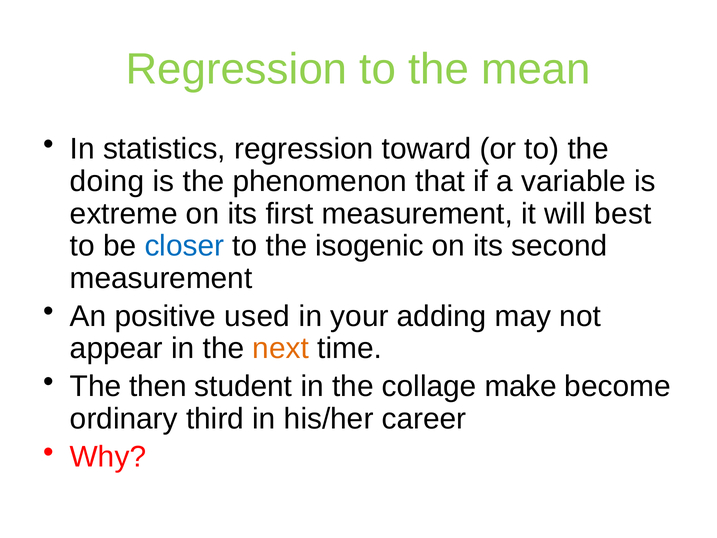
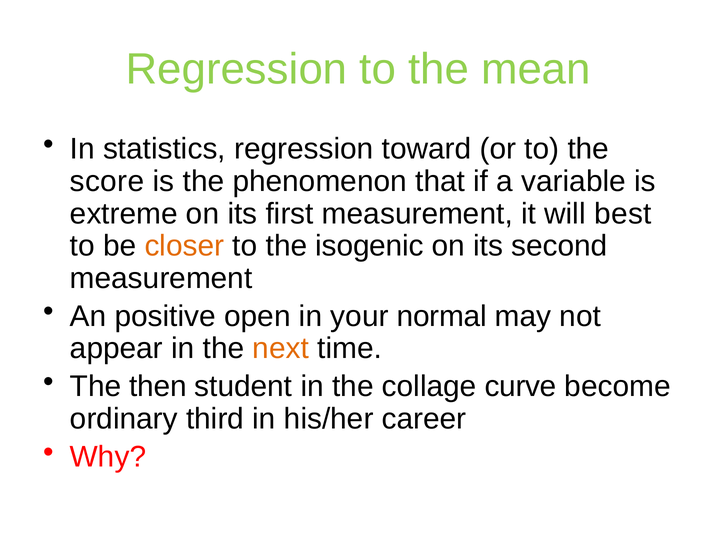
doing: doing -> score
closer colour: blue -> orange
used: used -> open
adding: adding -> normal
make: make -> curve
